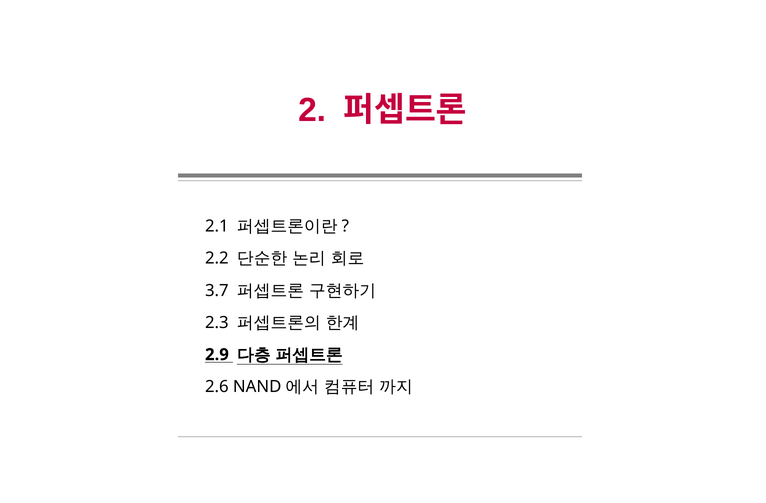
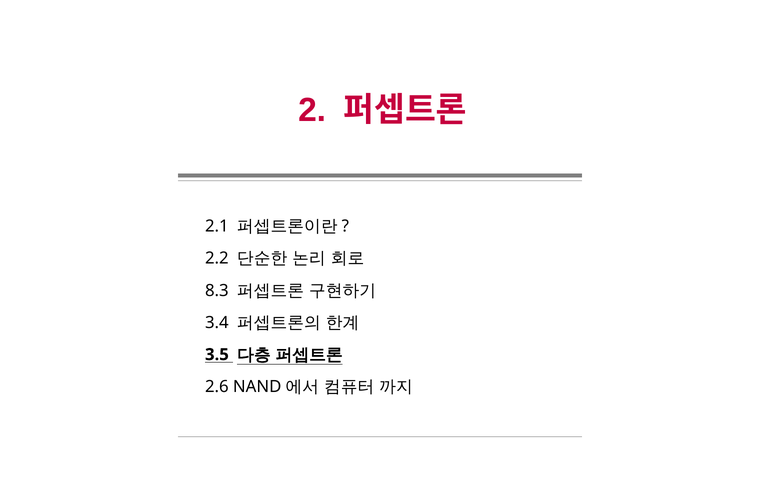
3.7: 3.7 -> 8.3
2.3: 2.3 -> 3.4
2.9: 2.9 -> 3.5
